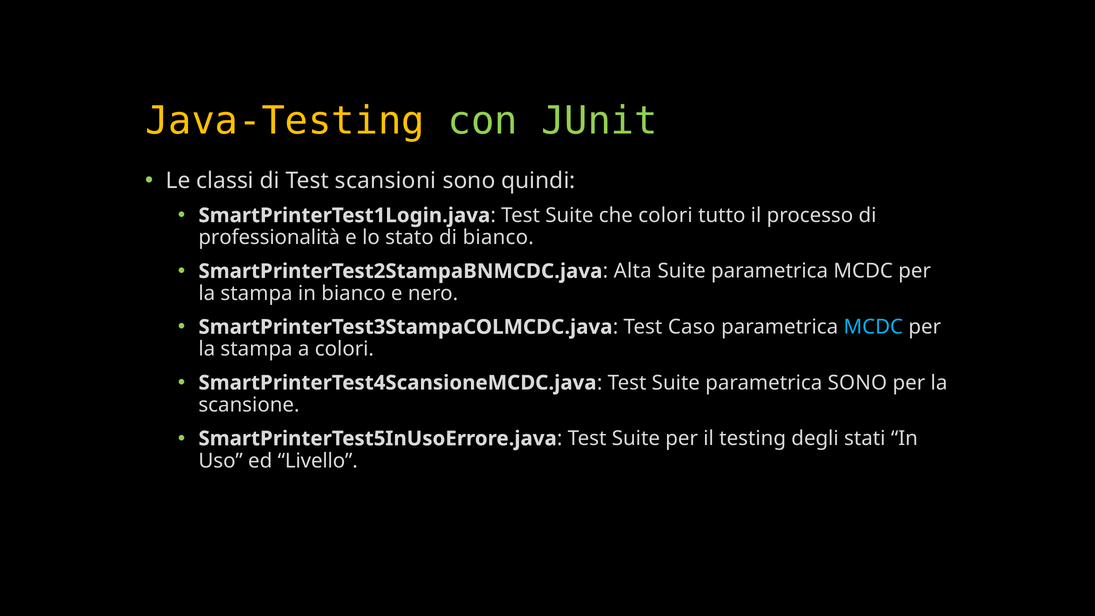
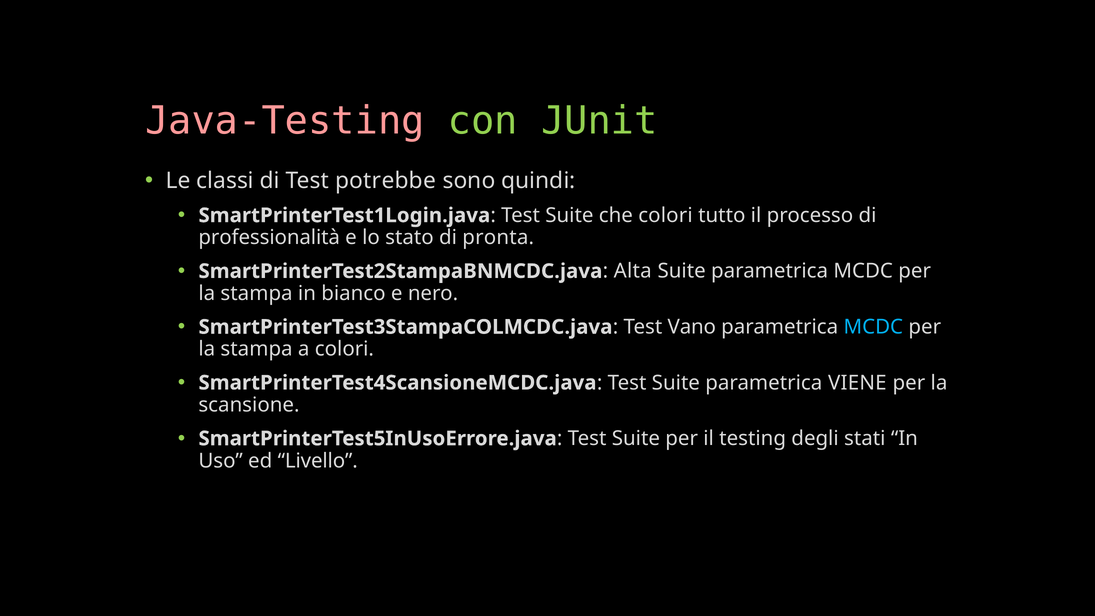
Java-Testing colour: yellow -> pink
scansioni: scansioni -> potrebbe
di bianco: bianco -> pronta
Caso: Caso -> Vano
parametrica SONO: SONO -> VIENE
